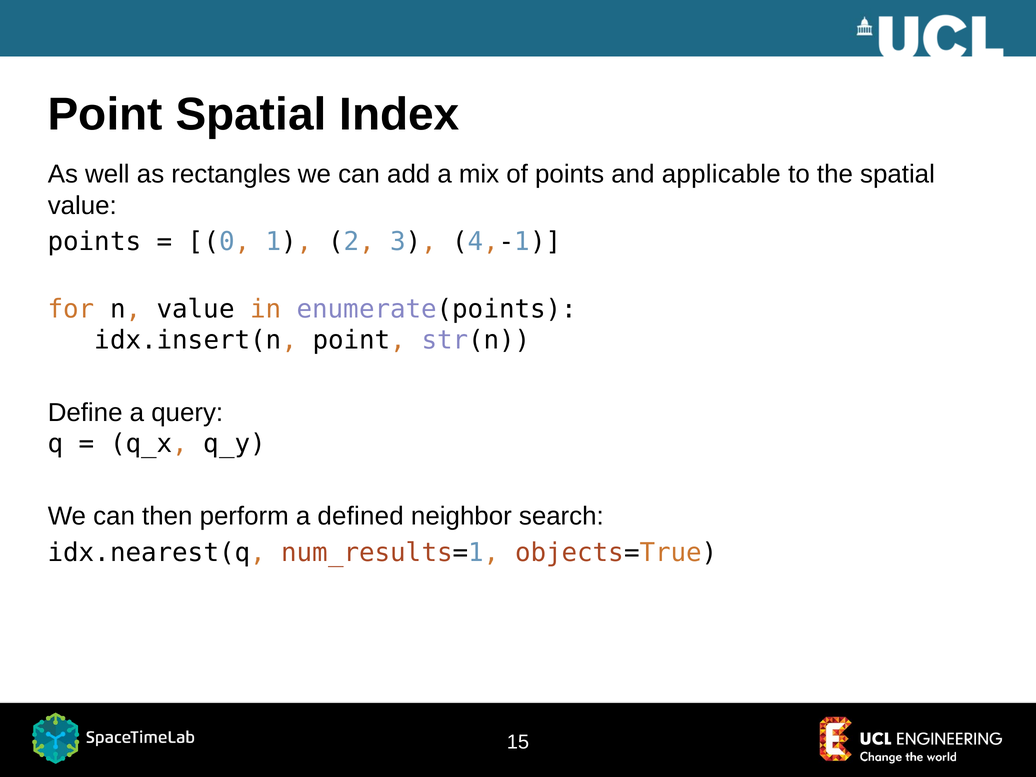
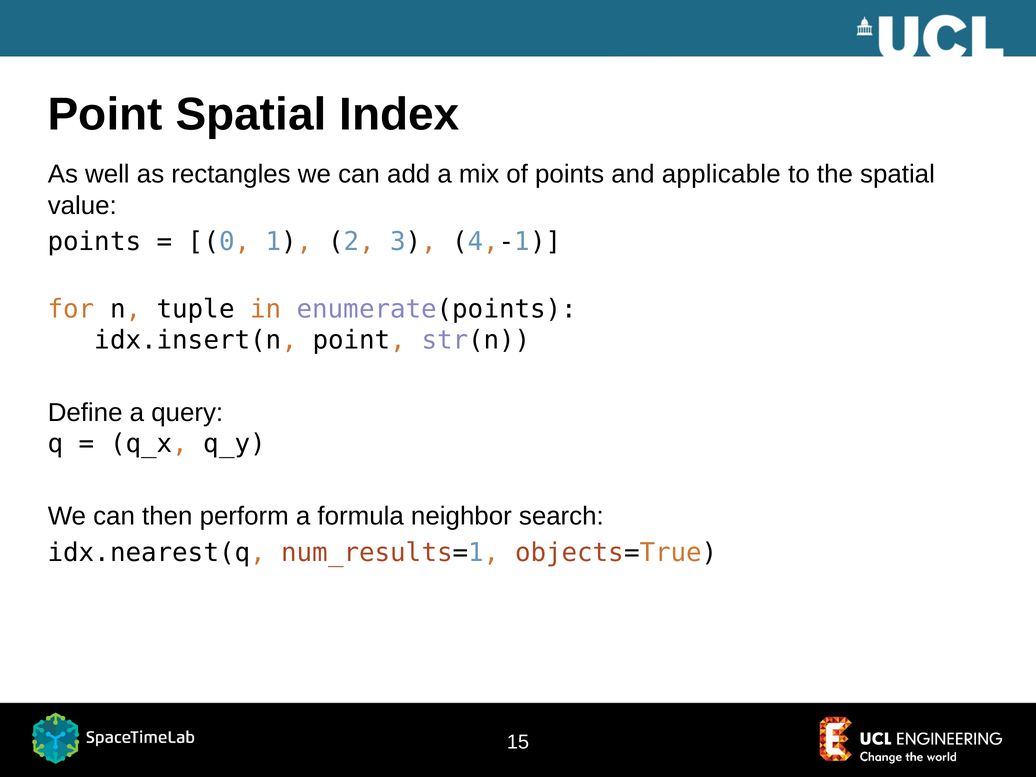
n value: value -> tuple
defined: defined -> formula
